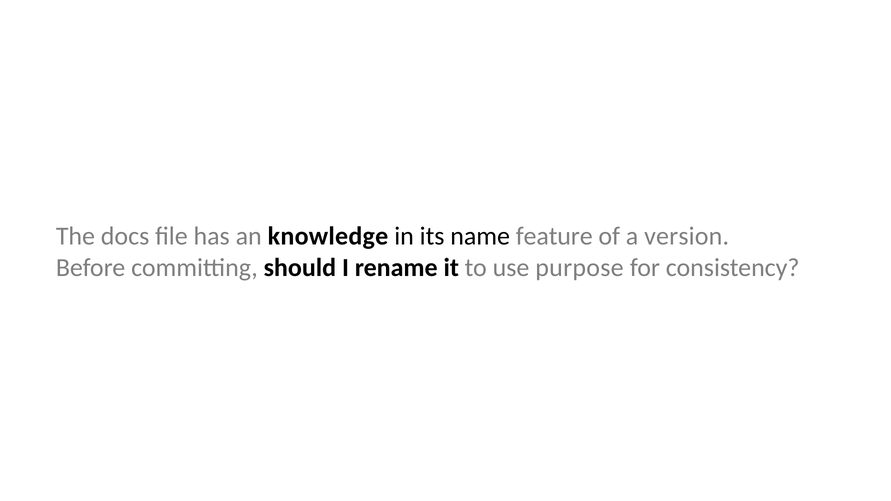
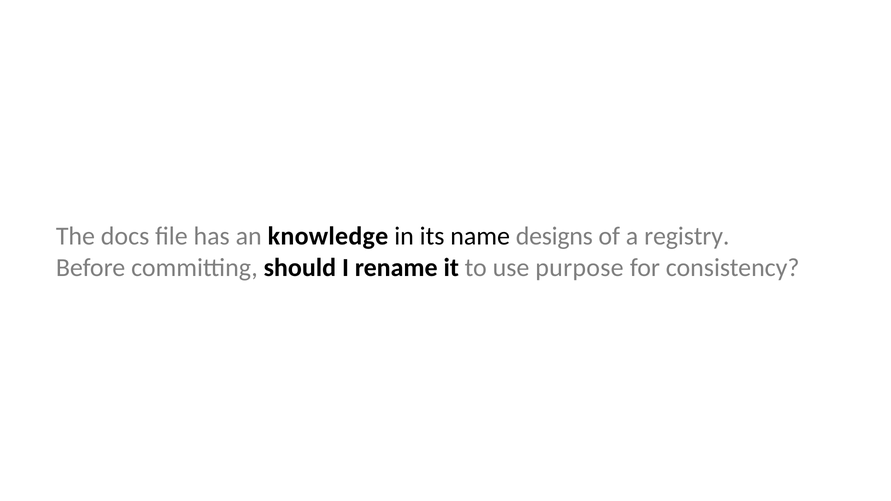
feature: feature -> designs
version: version -> registry
